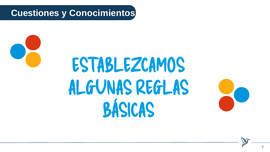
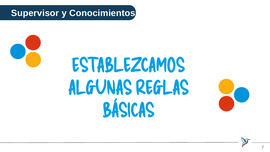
Cuestiones: Cuestiones -> Supervisor
